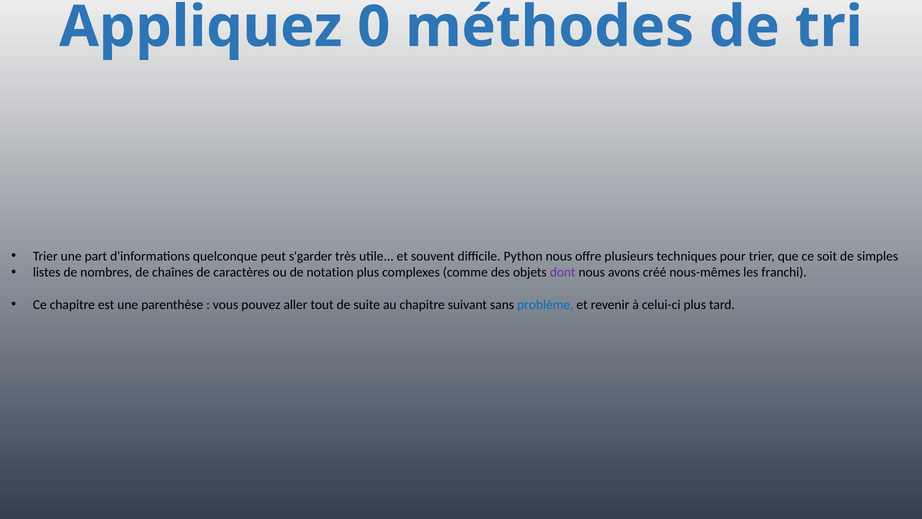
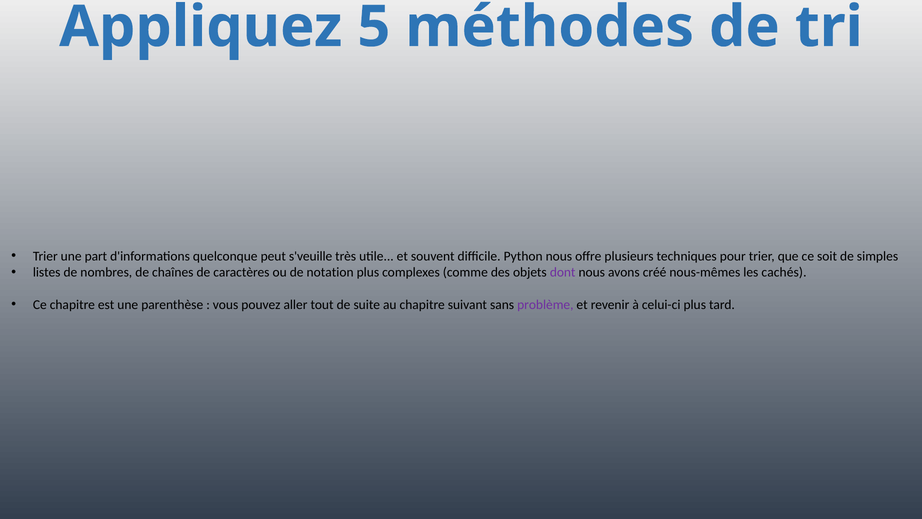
0: 0 -> 5
s'garder: s'garder -> s'veuille
franchi: franchi -> cachés
problème colour: blue -> purple
